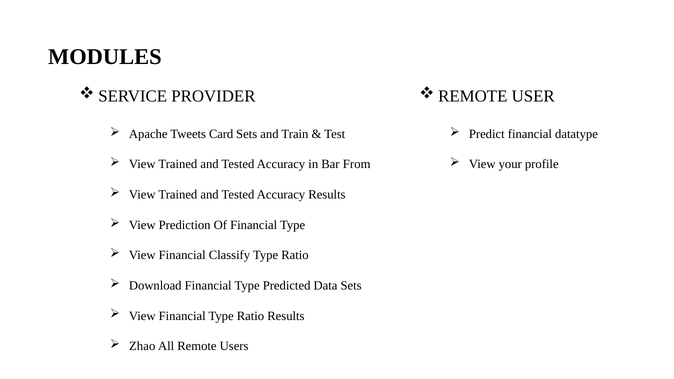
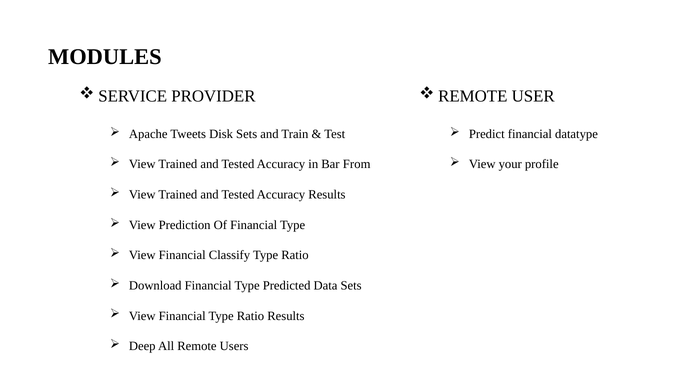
Card: Card -> Disk
Zhao: Zhao -> Deep
